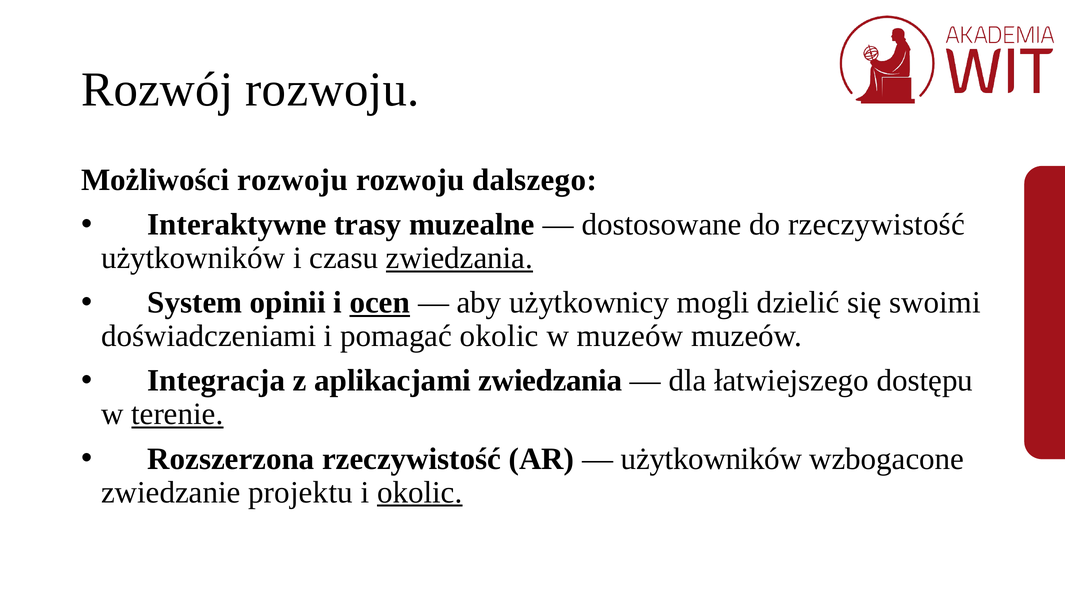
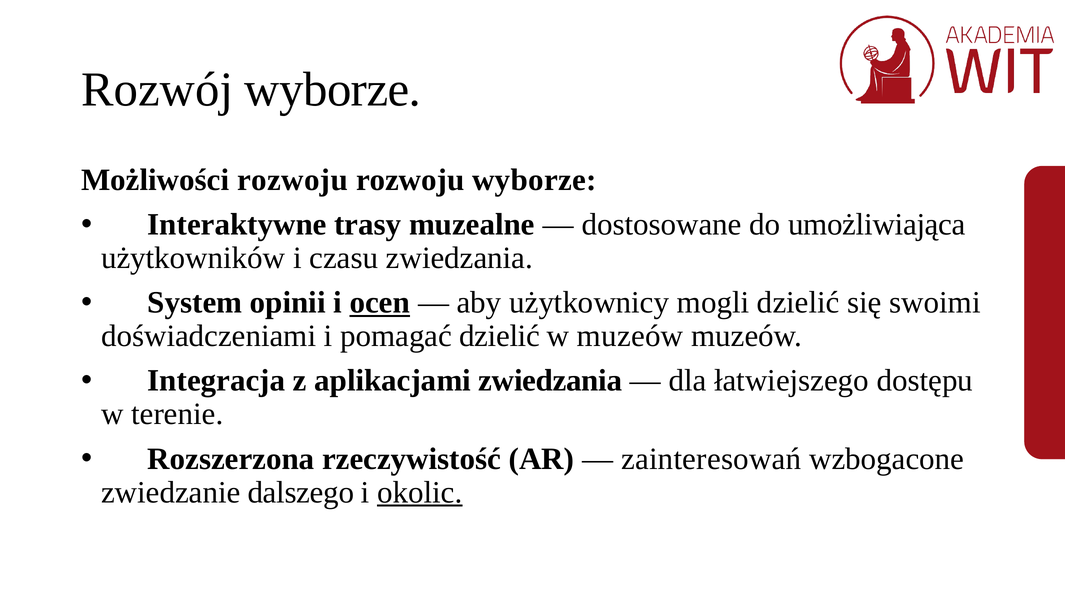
Rozwój rozwoju: rozwoju -> wyborze
rozwoju dalszego: dalszego -> wyborze
do rzeczywistość: rzeczywistość -> umożliwiająca
zwiedzania at (459, 258) underline: present -> none
pomagać okolic: okolic -> dzielić
terenie underline: present -> none
użytkowników at (711, 459): użytkowników -> zainteresowań
projektu: projektu -> dalszego
